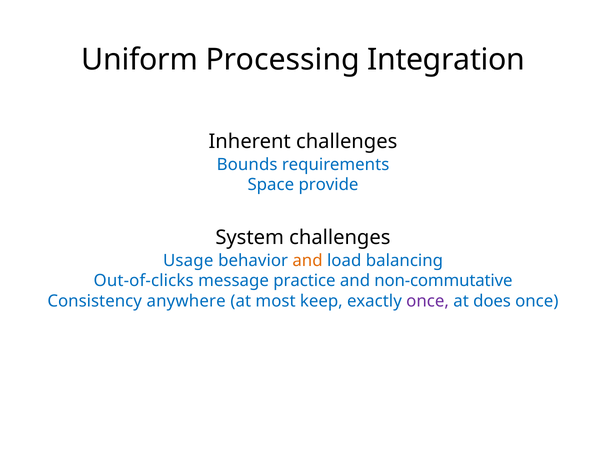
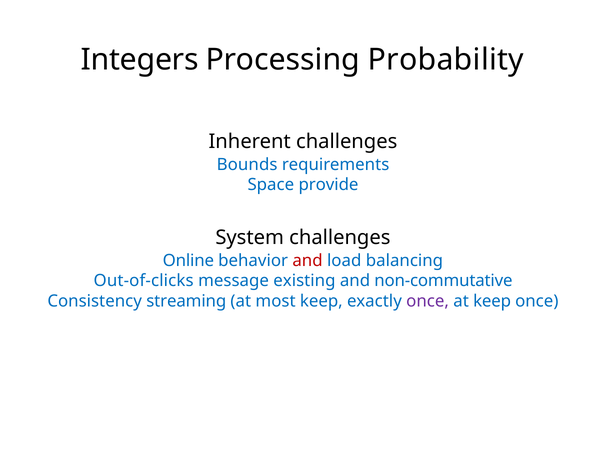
Uniform: Uniform -> Integers
Integration: Integration -> Probability
Usage: Usage -> Online
and at (308, 260) colour: orange -> red
practice: practice -> existing
anywhere: anywhere -> streaming
at does: does -> keep
